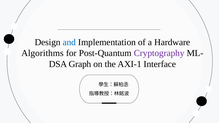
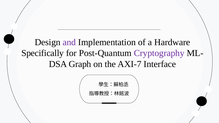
and colour: blue -> purple
Algorithms: Algorithms -> Specifically
AXI-1: AXI-1 -> AXI-7
